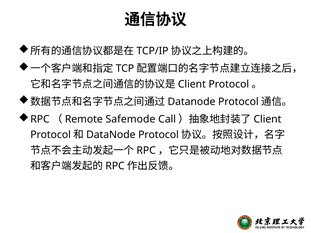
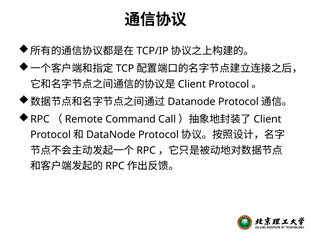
Safemode: Safemode -> Command
